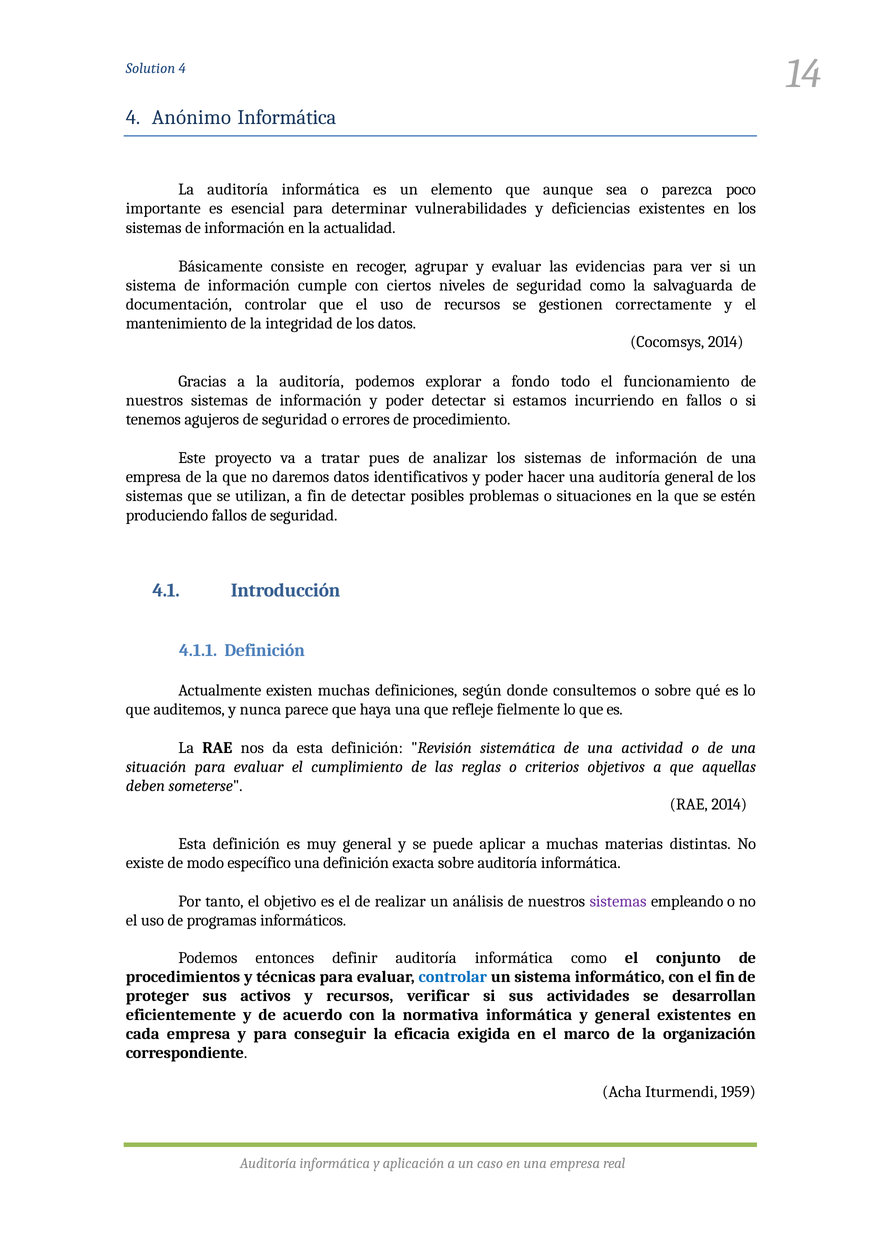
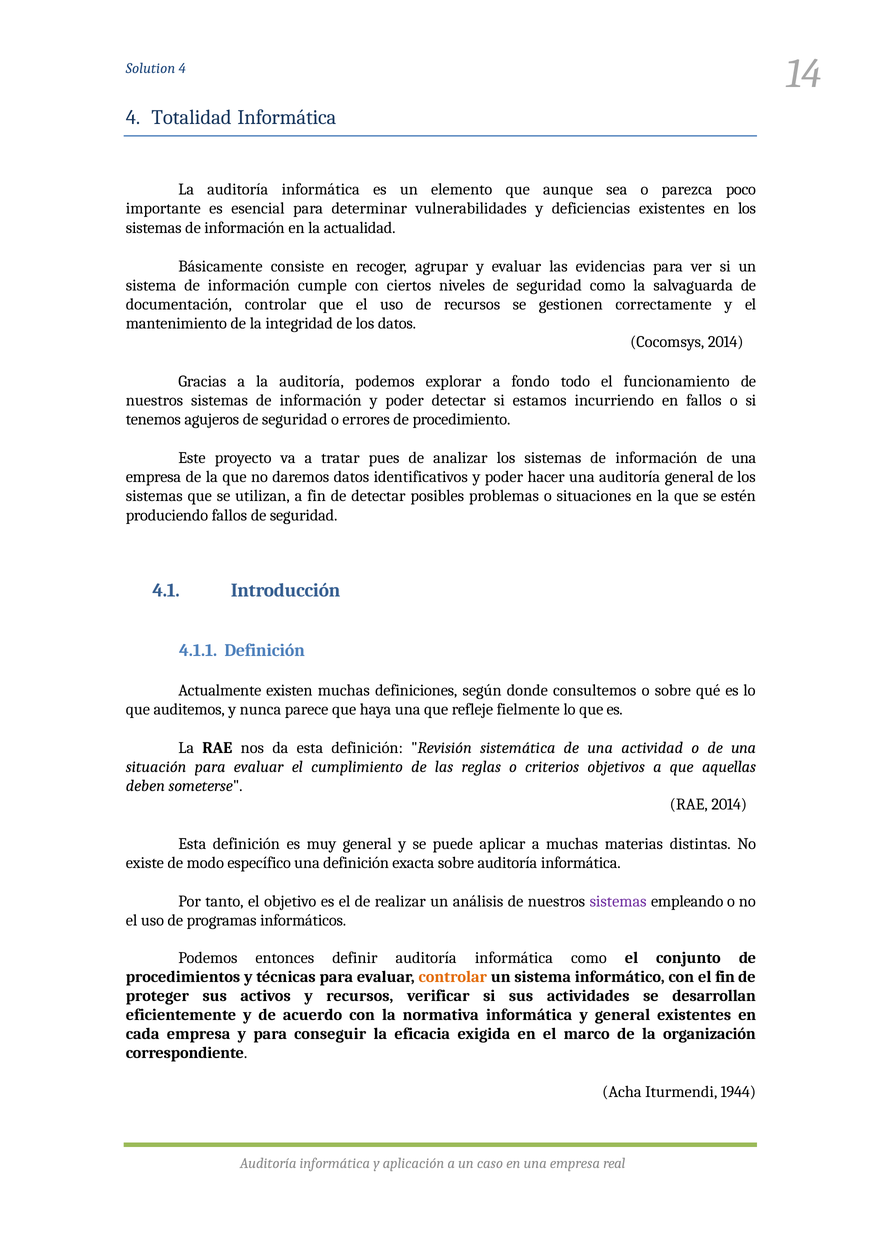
Anónimo: Anónimo -> Totalidad
controlar at (453, 976) colour: blue -> orange
1959: 1959 -> 1944
